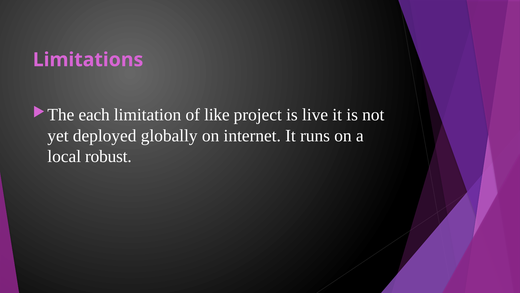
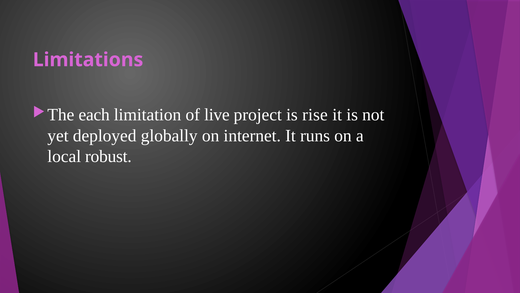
like: like -> live
live: live -> rise
